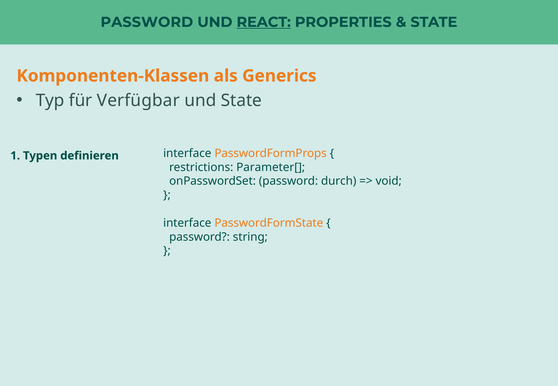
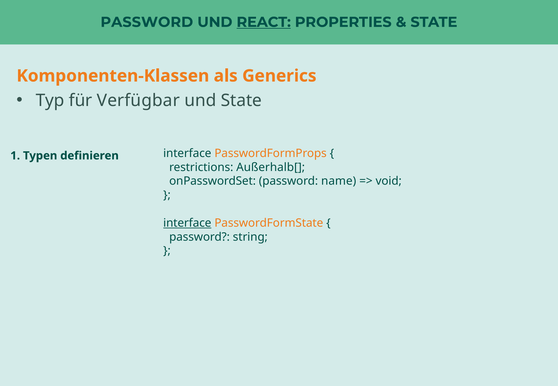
Parameter[: Parameter[ -> Außerhalb[
durch: durch -> name
interface at (187, 223) underline: none -> present
